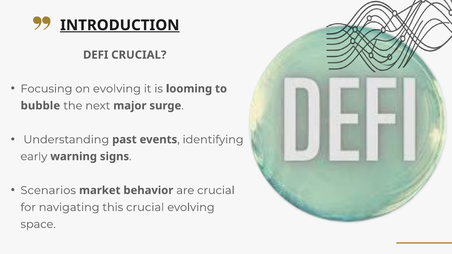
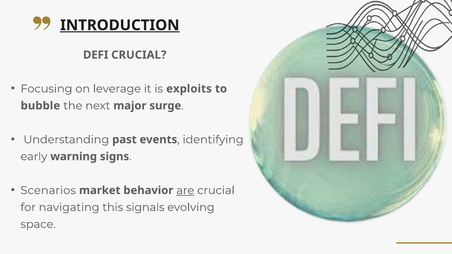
on evolving: evolving -> leverage
looming: looming -> exploits
are underline: none -> present
this crucial: crucial -> signals
